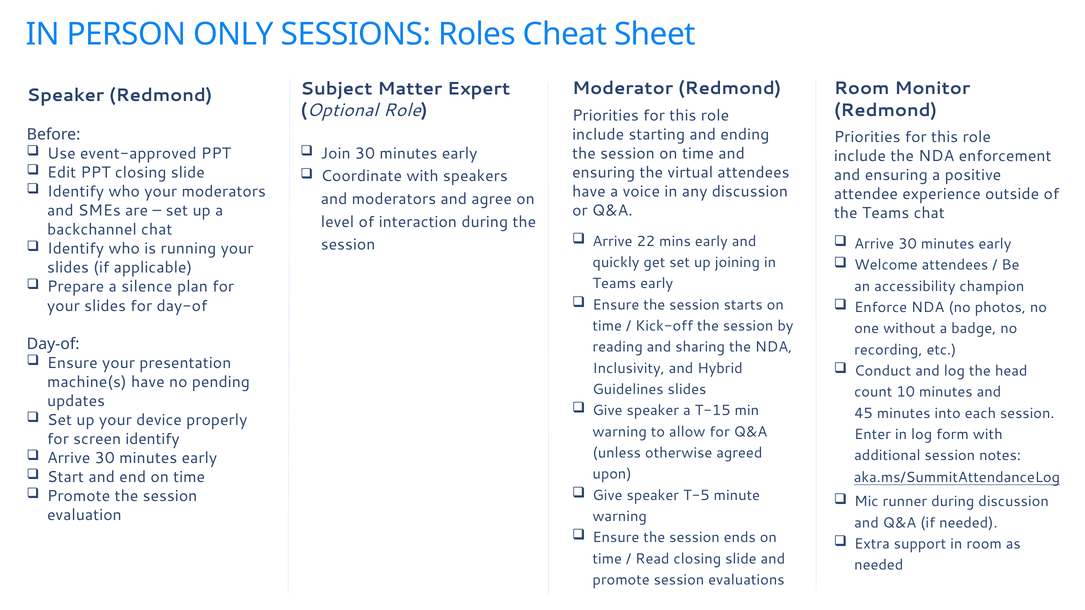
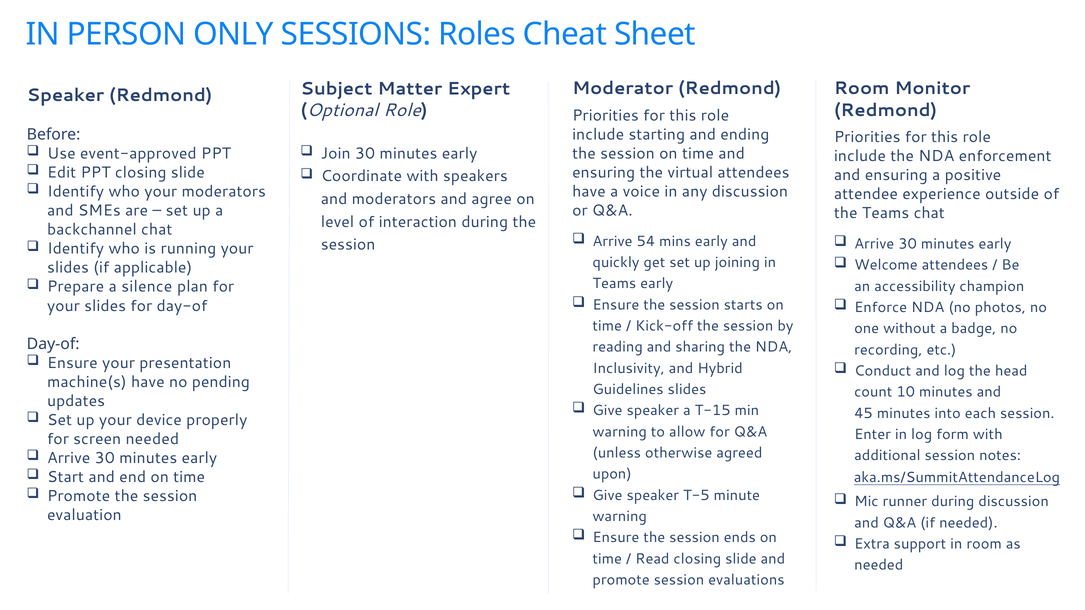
22: 22 -> 54
screen identify: identify -> needed
